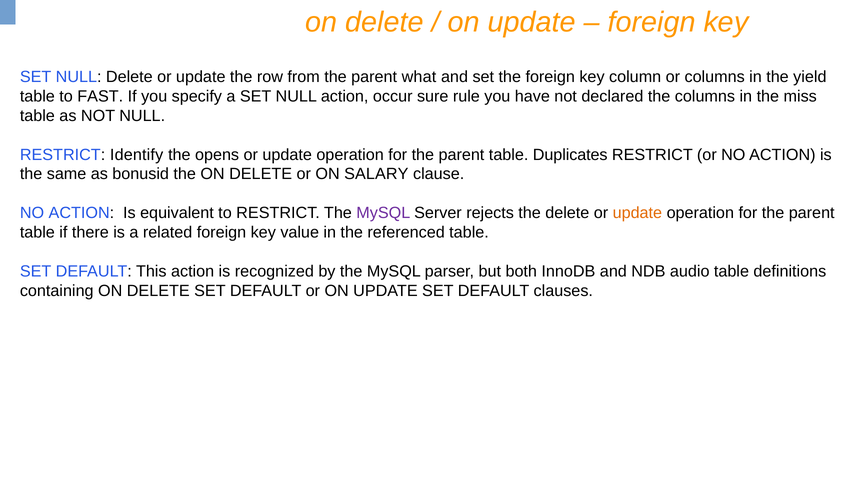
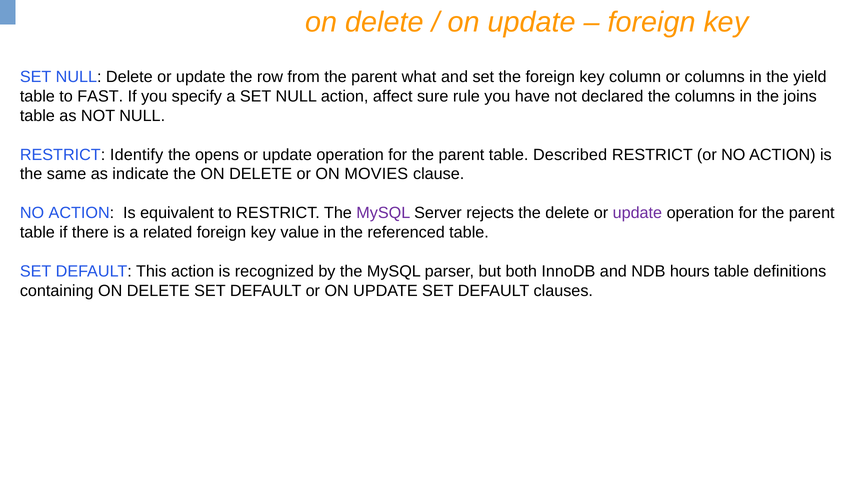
occur: occur -> affect
miss: miss -> joins
Duplicates: Duplicates -> Described
bonusid: bonusid -> indicate
SALARY: SALARY -> MOVIES
update at (637, 213) colour: orange -> purple
audio: audio -> hours
